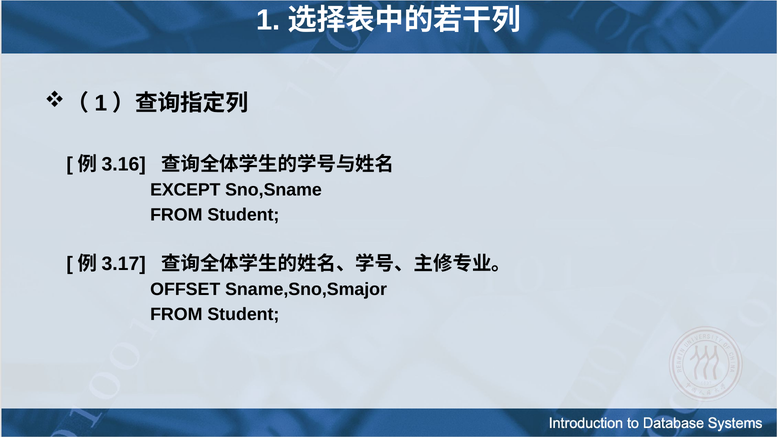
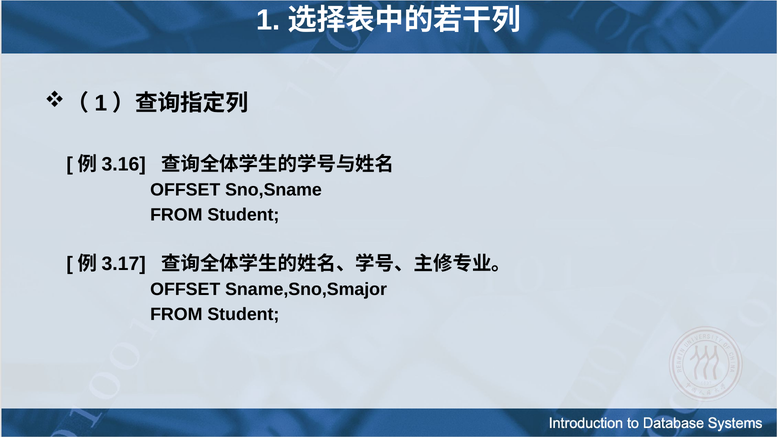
EXCEPT at (185, 190): EXCEPT -> OFFSET
